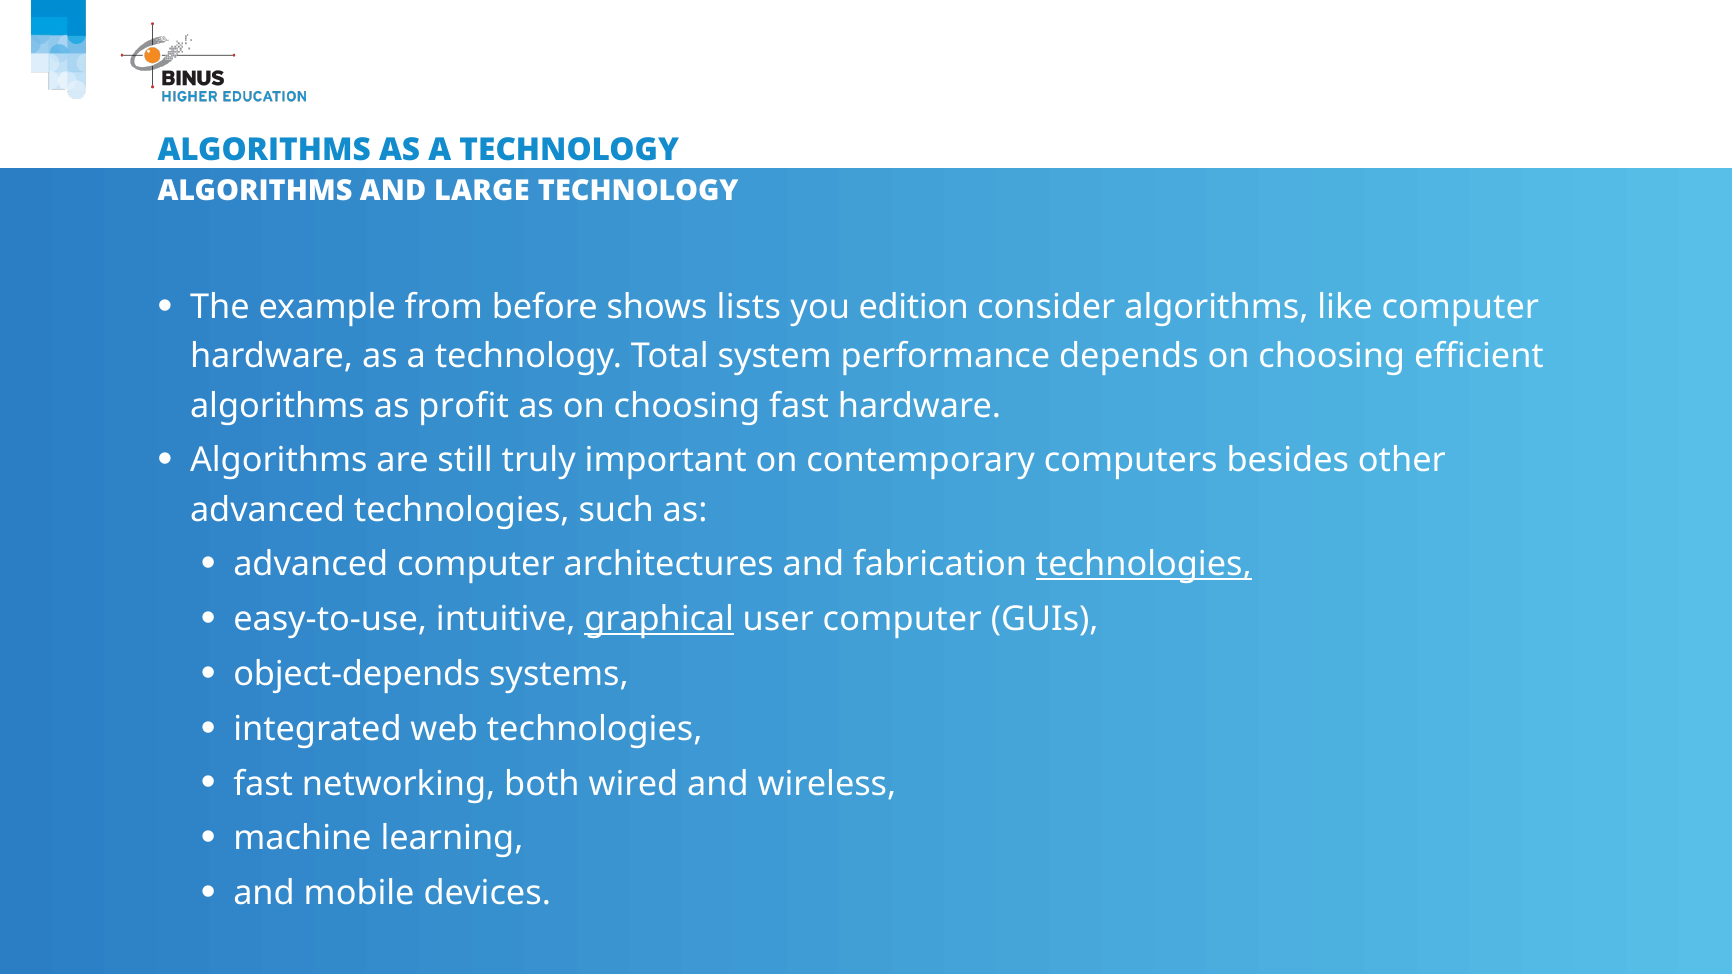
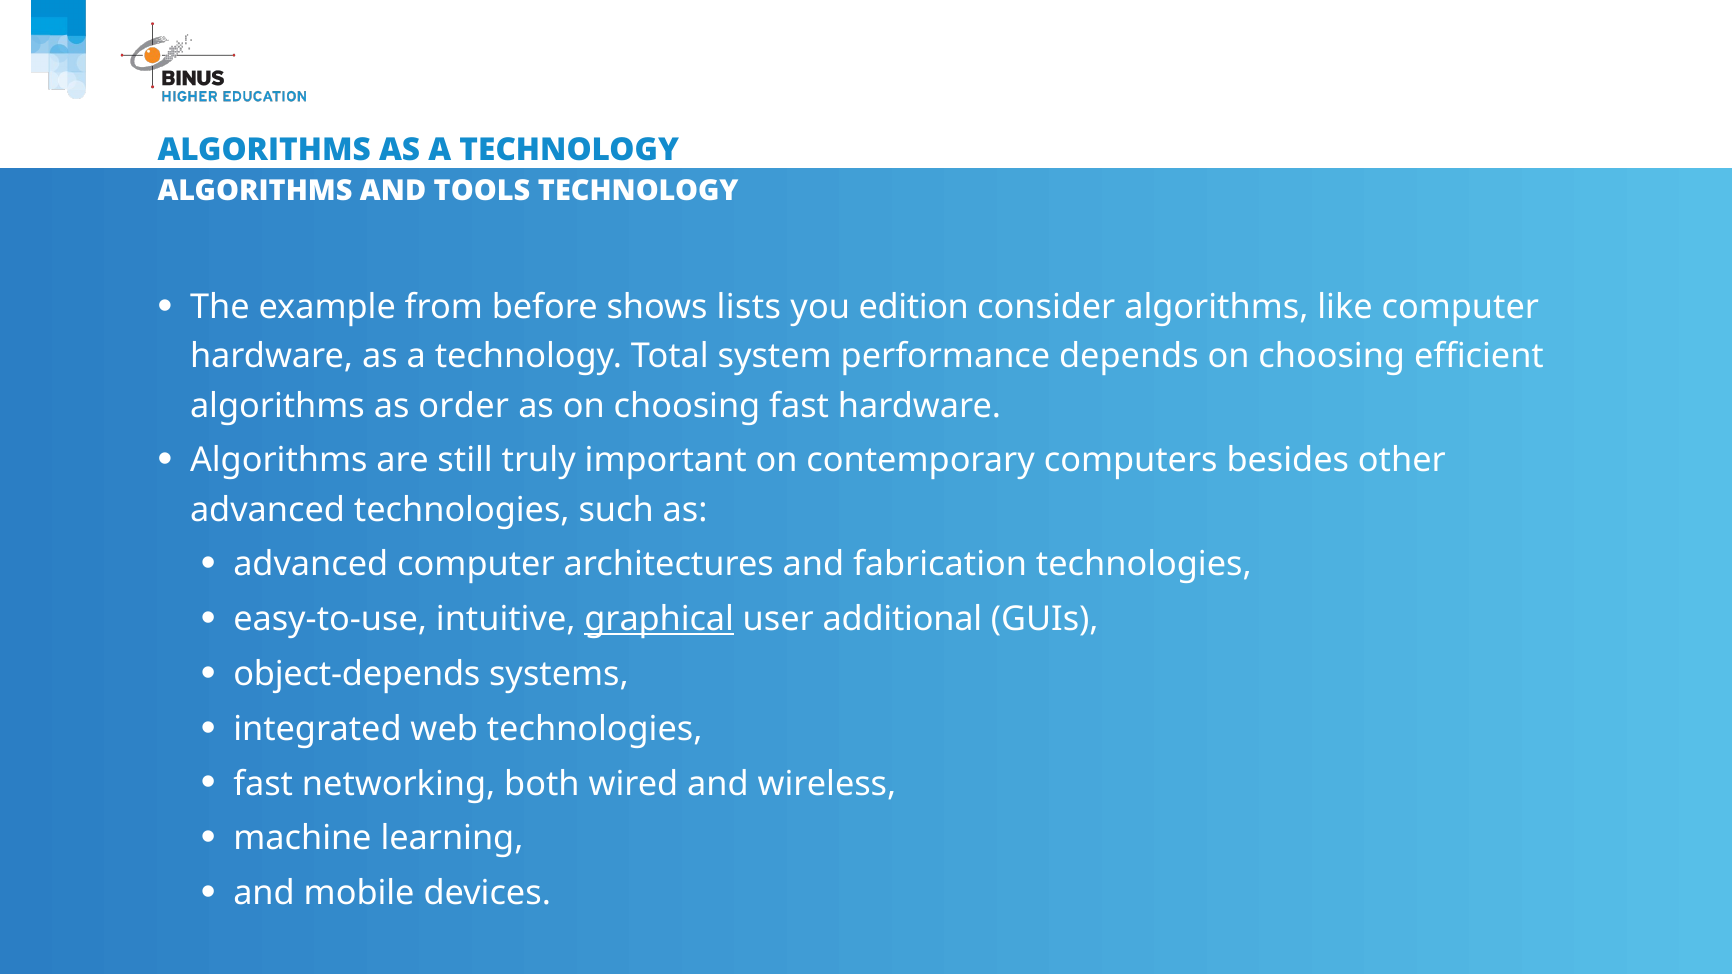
LARGE: LARGE -> TOOLS
profit: profit -> order
technologies at (1144, 565) underline: present -> none
user computer: computer -> additional
